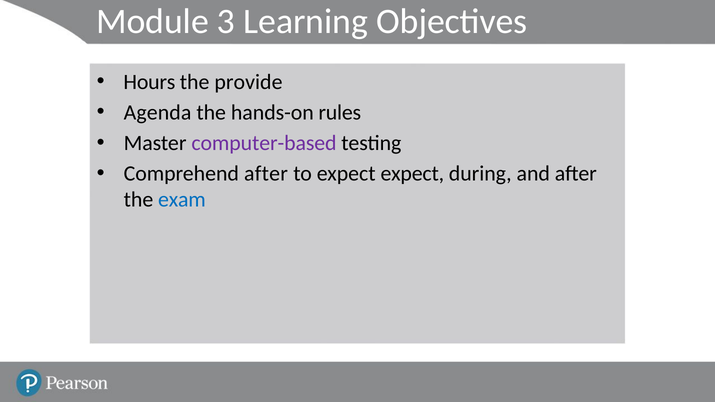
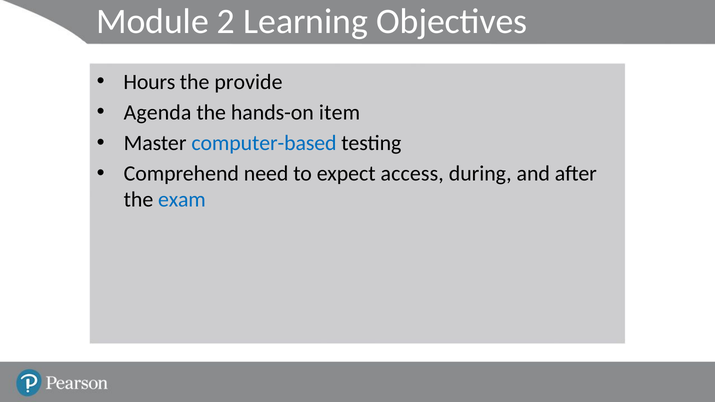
3: 3 -> 2
rules: rules -> item
computer-based colour: purple -> blue
Comprehend after: after -> need
expect expect: expect -> access
